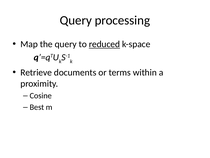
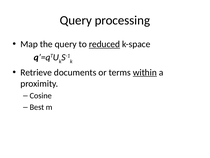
within underline: none -> present
